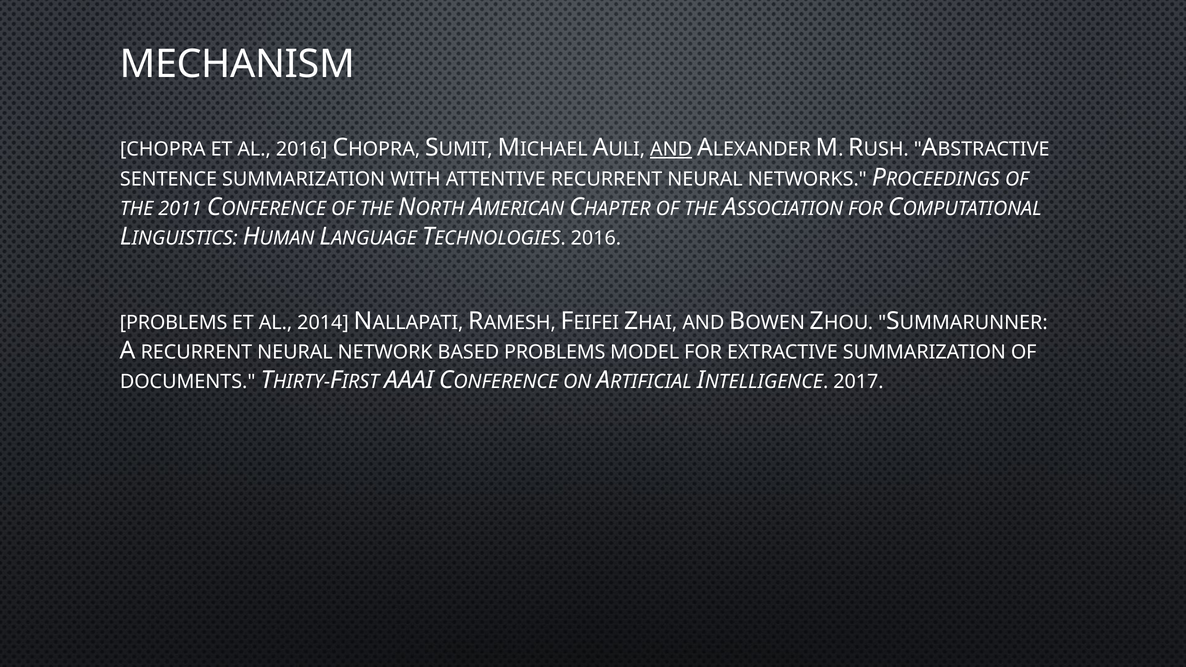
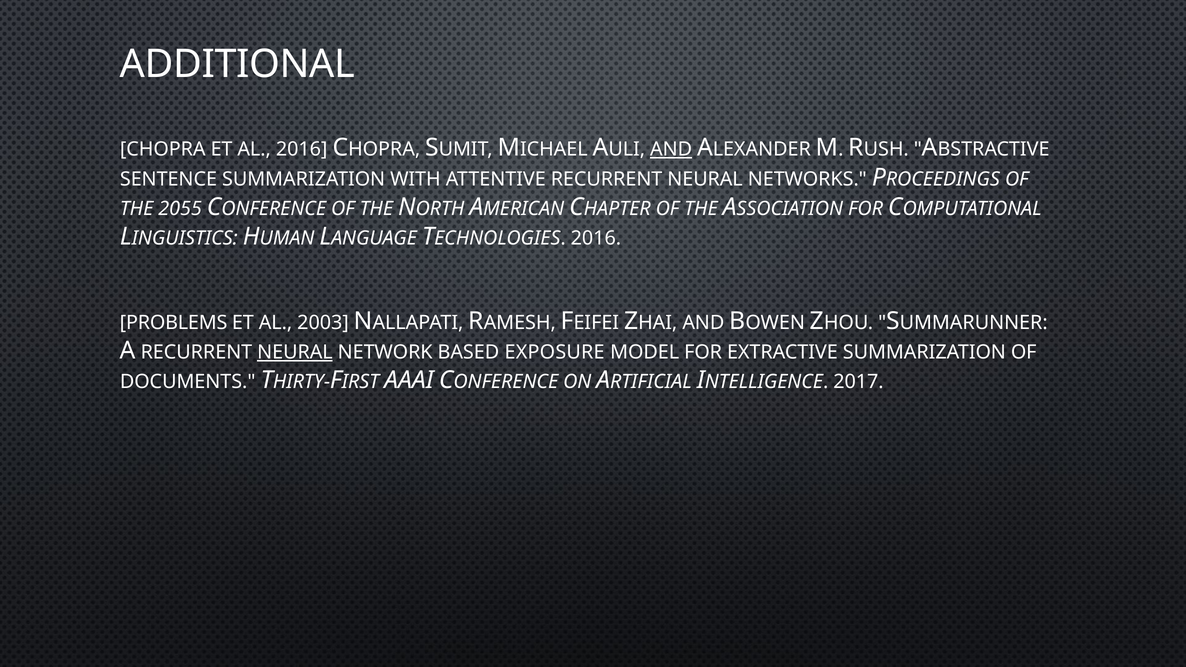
MECHANISM: MECHANISM -> ADDITIONAL
2011: 2011 -> 2055
2014: 2014 -> 2003
NEURAL at (295, 352) underline: none -> present
BASED PROBLEMS: PROBLEMS -> EXPOSURE
